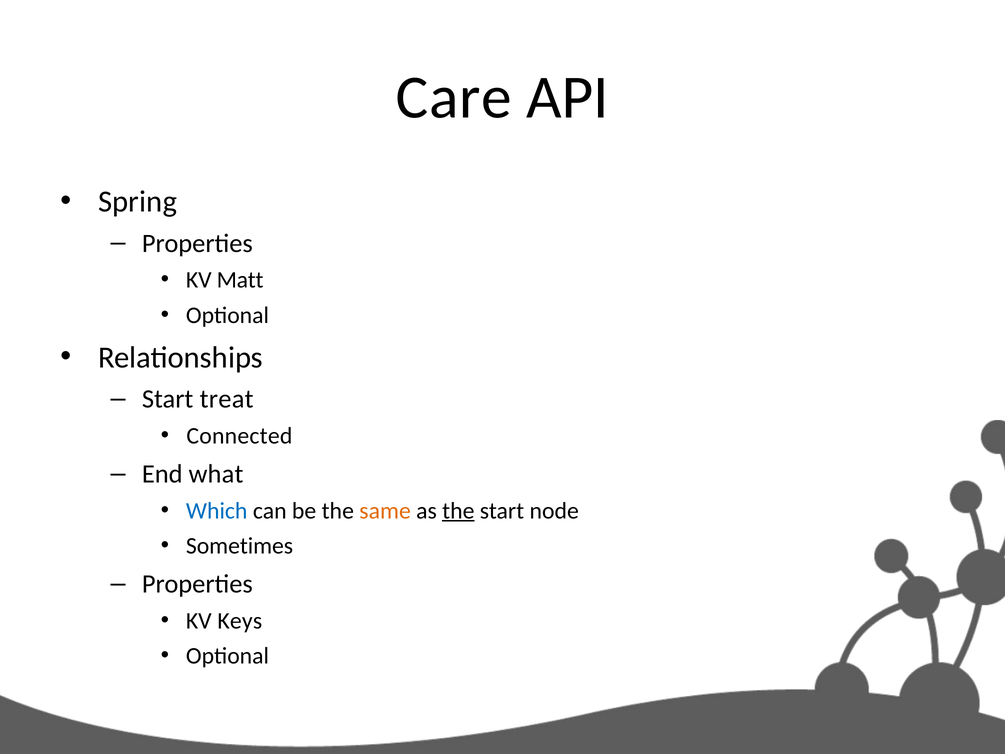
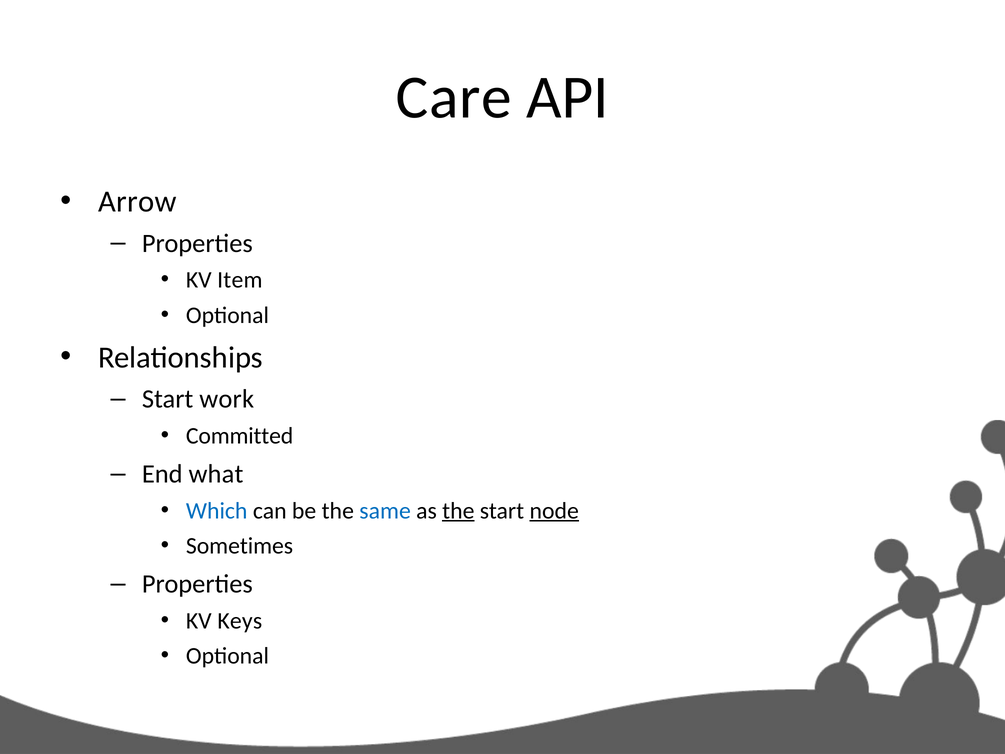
Spring: Spring -> Arrow
Matt: Matt -> Item
treat: treat -> work
Connected: Connected -> Committed
same colour: orange -> blue
node underline: none -> present
